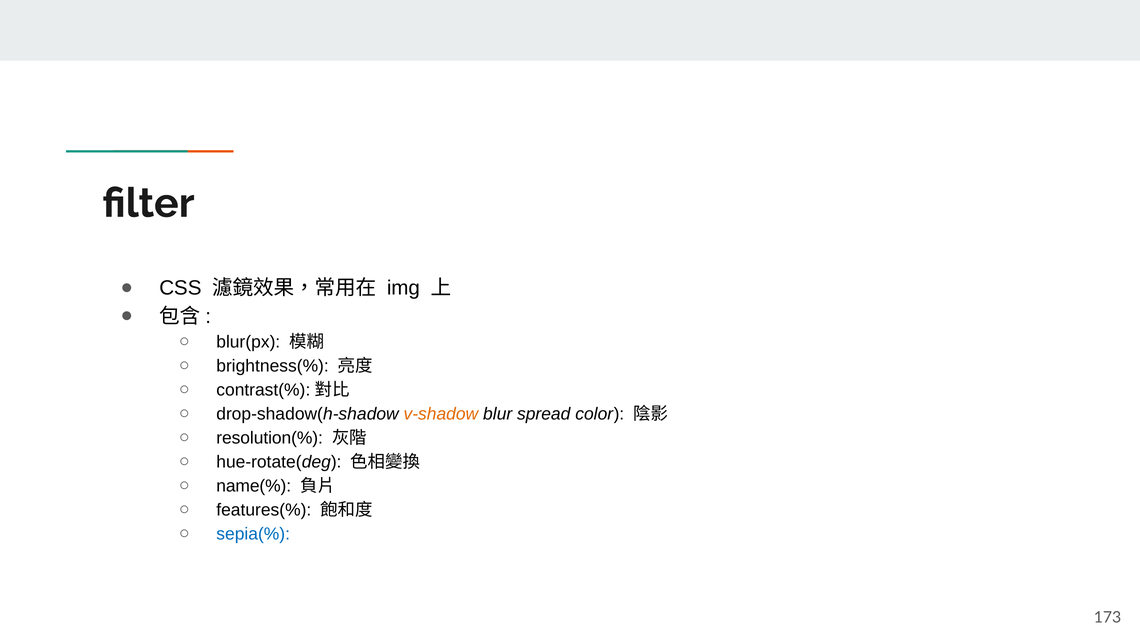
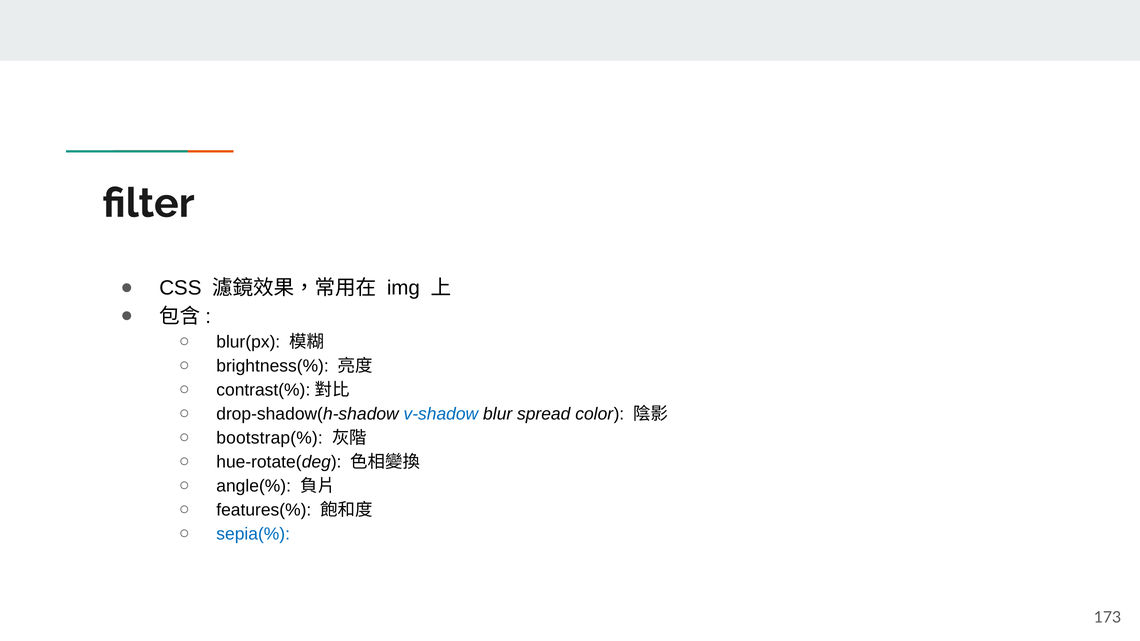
v-shadow colour: orange -> blue
resolution(%: resolution(% -> bootstrap(%
name(%: name(% -> angle(%
